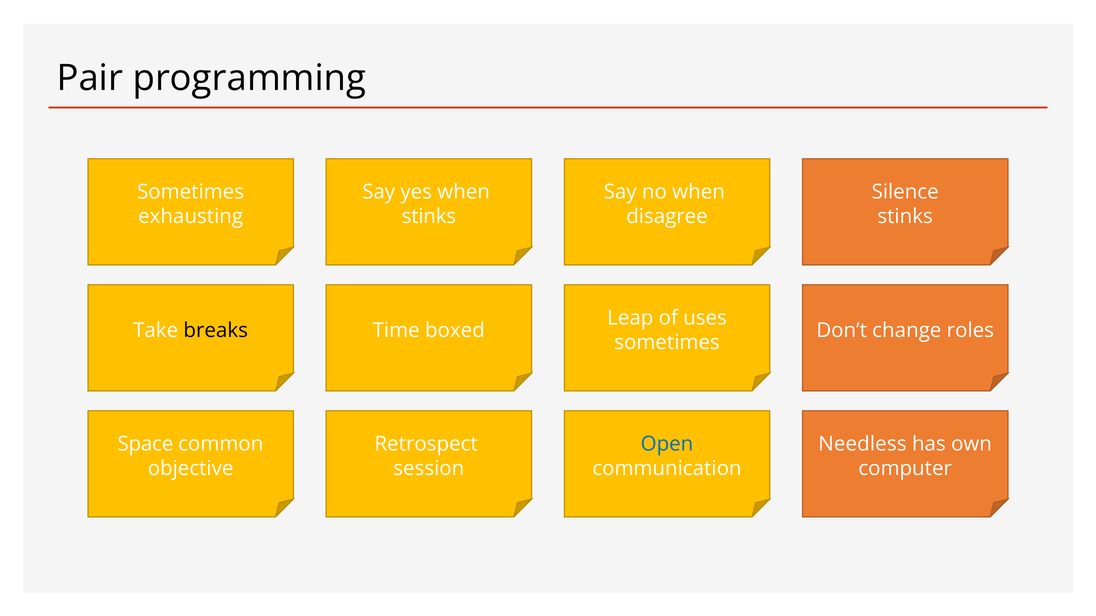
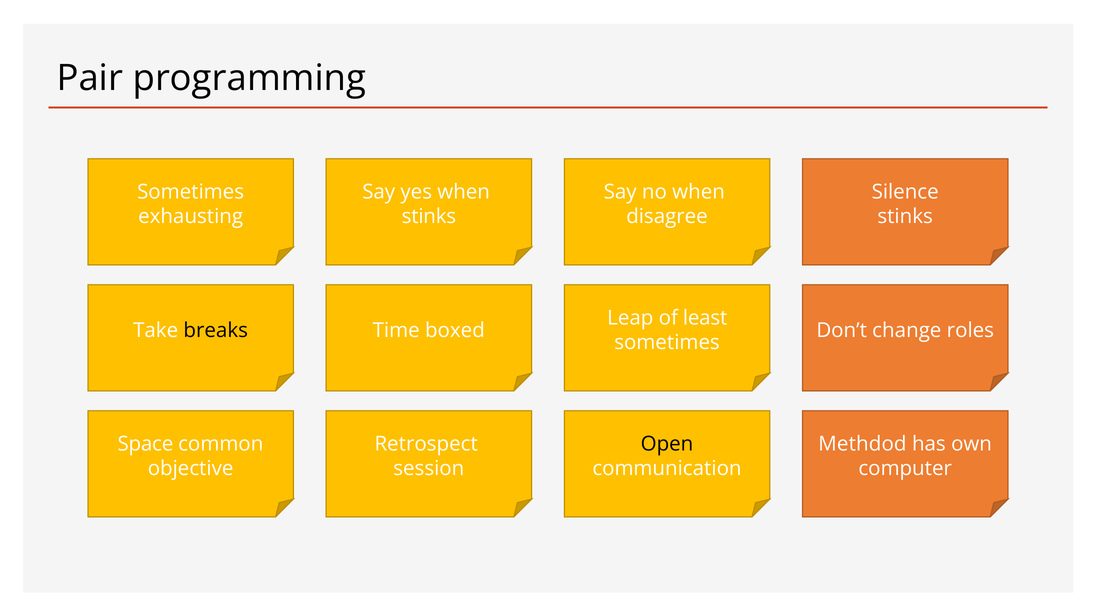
uses: uses -> least
Open colour: blue -> black
Needless: Needless -> Methdod
